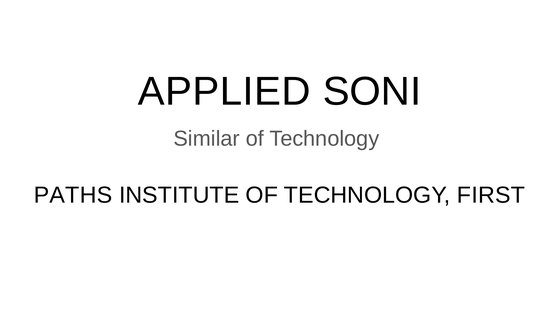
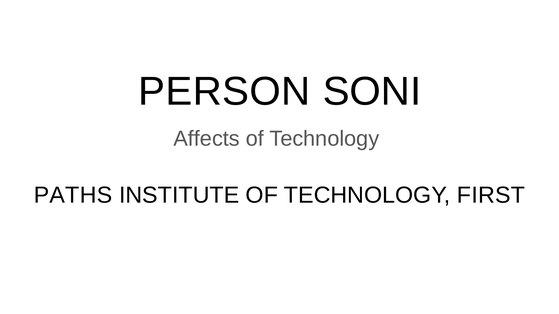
APPLIED: APPLIED -> PERSON
Similar: Similar -> Affects
